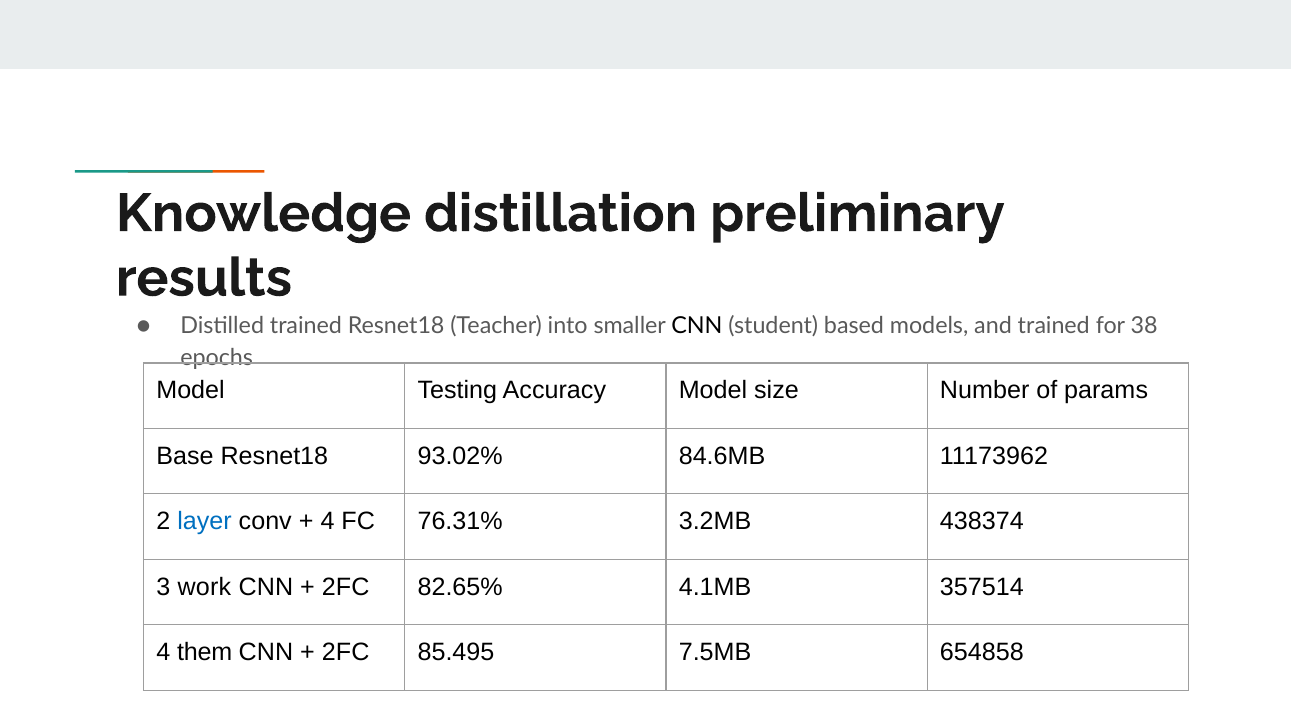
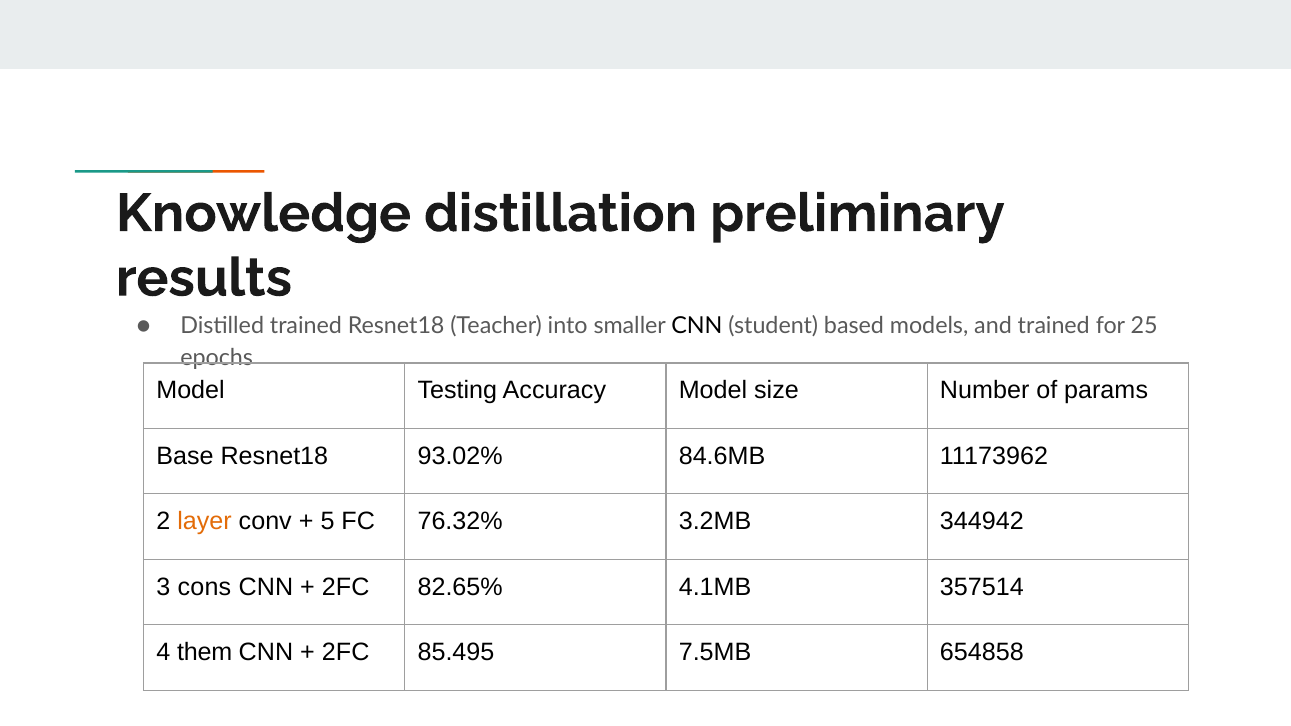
38: 38 -> 25
layer colour: blue -> orange
4 at (327, 521): 4 -> 5
76.31%: 76.31% -> 76.32%
438374: 438374 -> 344942
work: work -> cons
